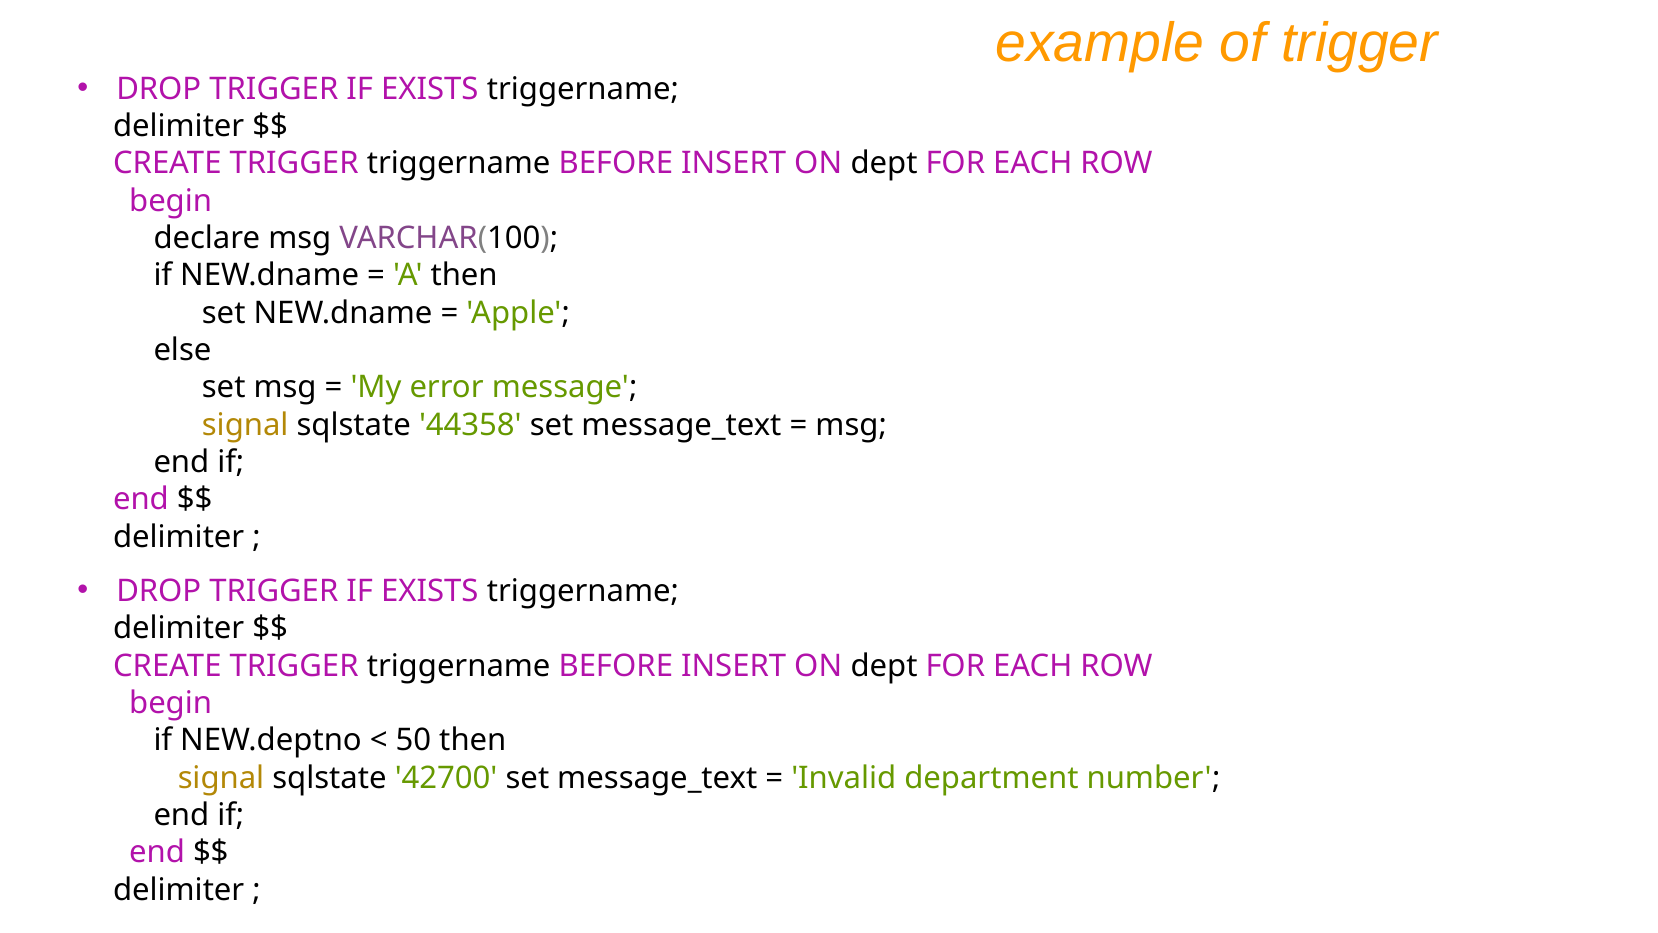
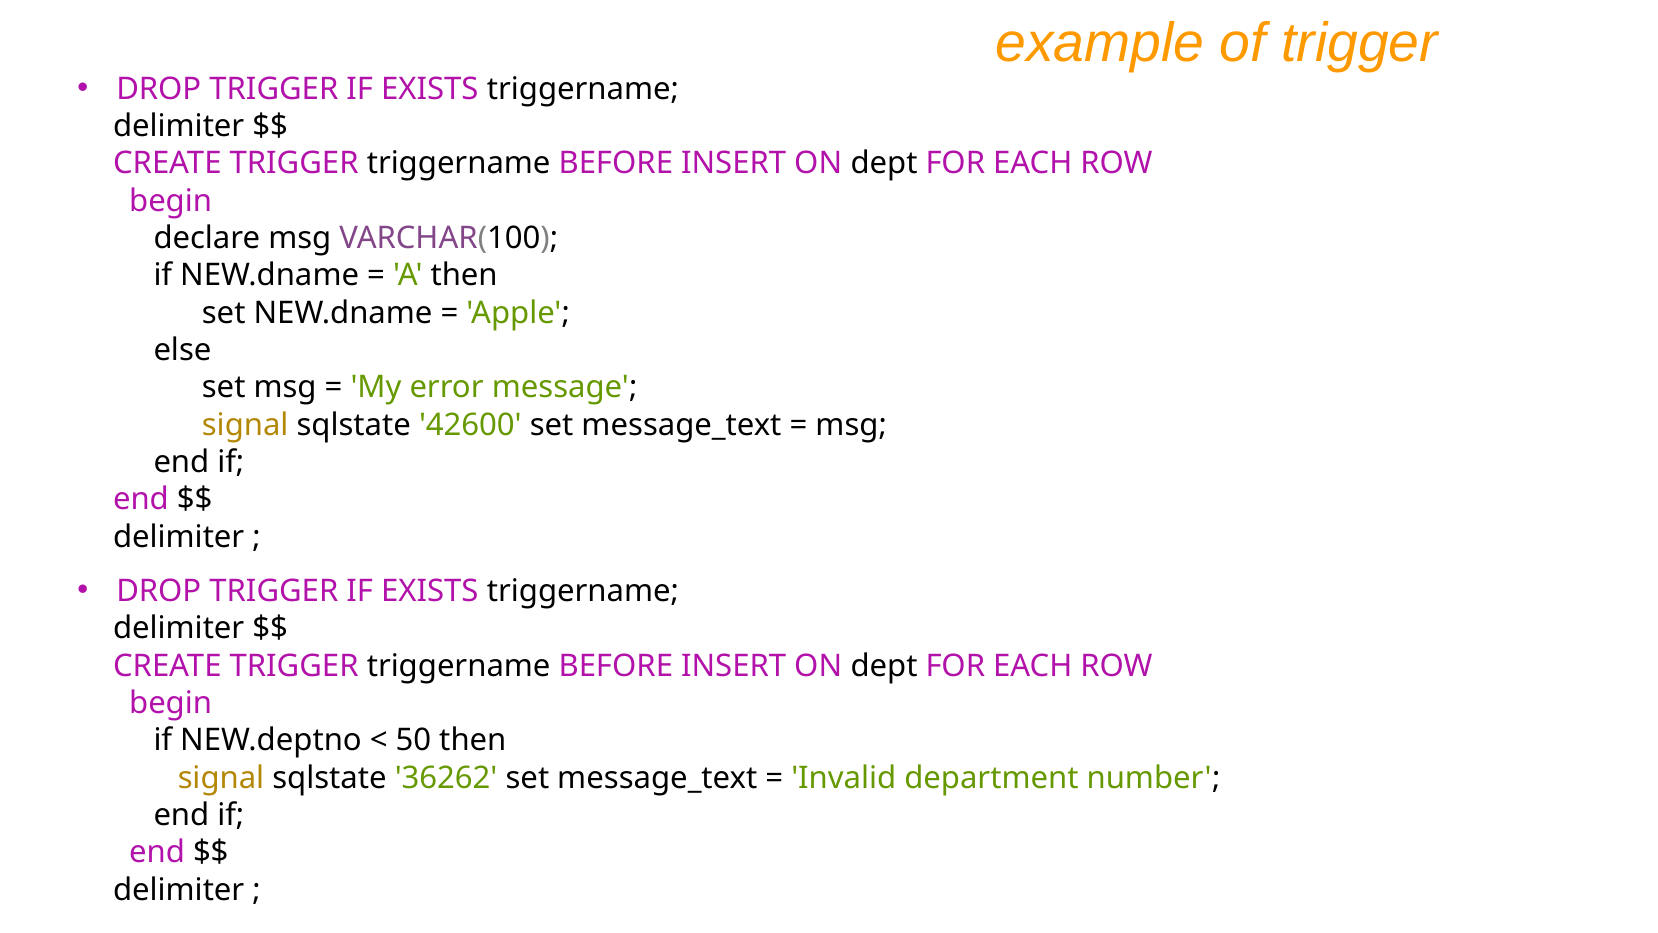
44358: 44358 -> 42600
42700: 42700 -> 36262
